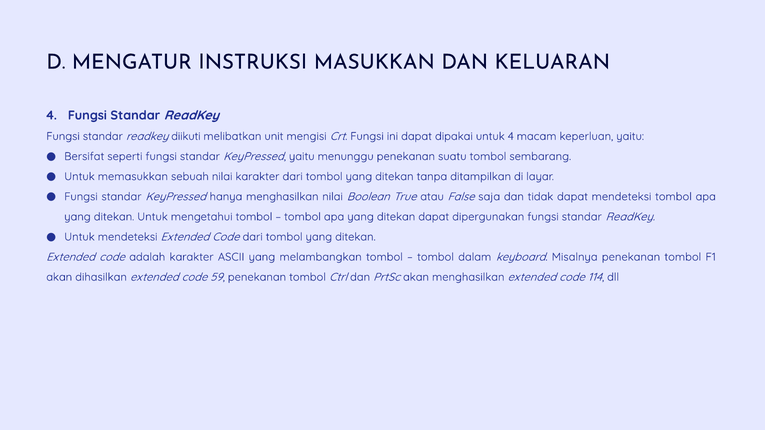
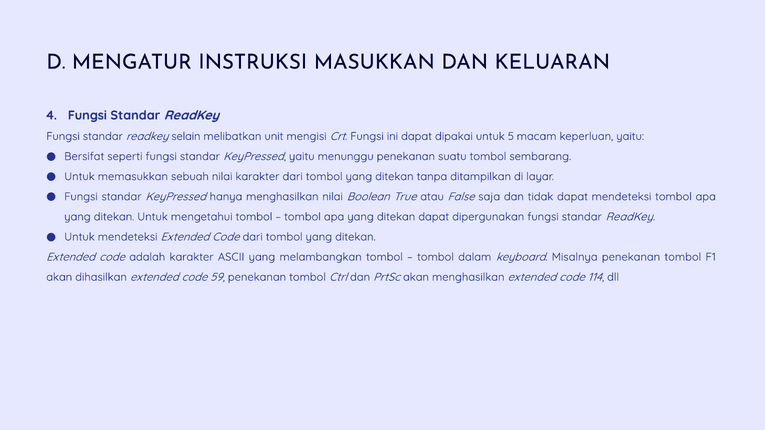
diikuti: diikuti -> selain
untuk 4: 4 -> 5
